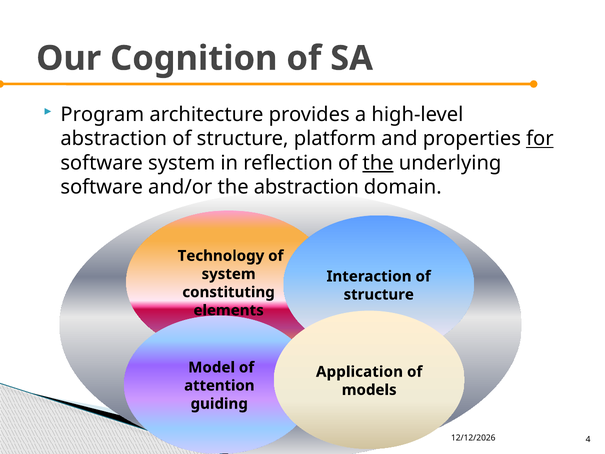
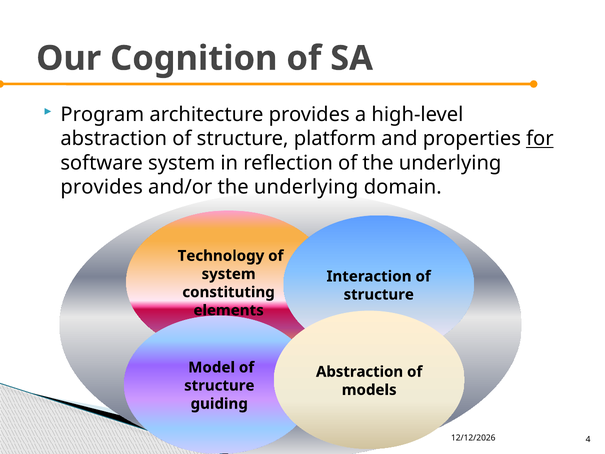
the at (378, 163) underline: present -> none
software at (102, 187): software -> provides
and/or the abstraction: abstraction -> underlying
Application at (359, 372): Application -> Abstraction
attention at (219, 385): attention -> structure
